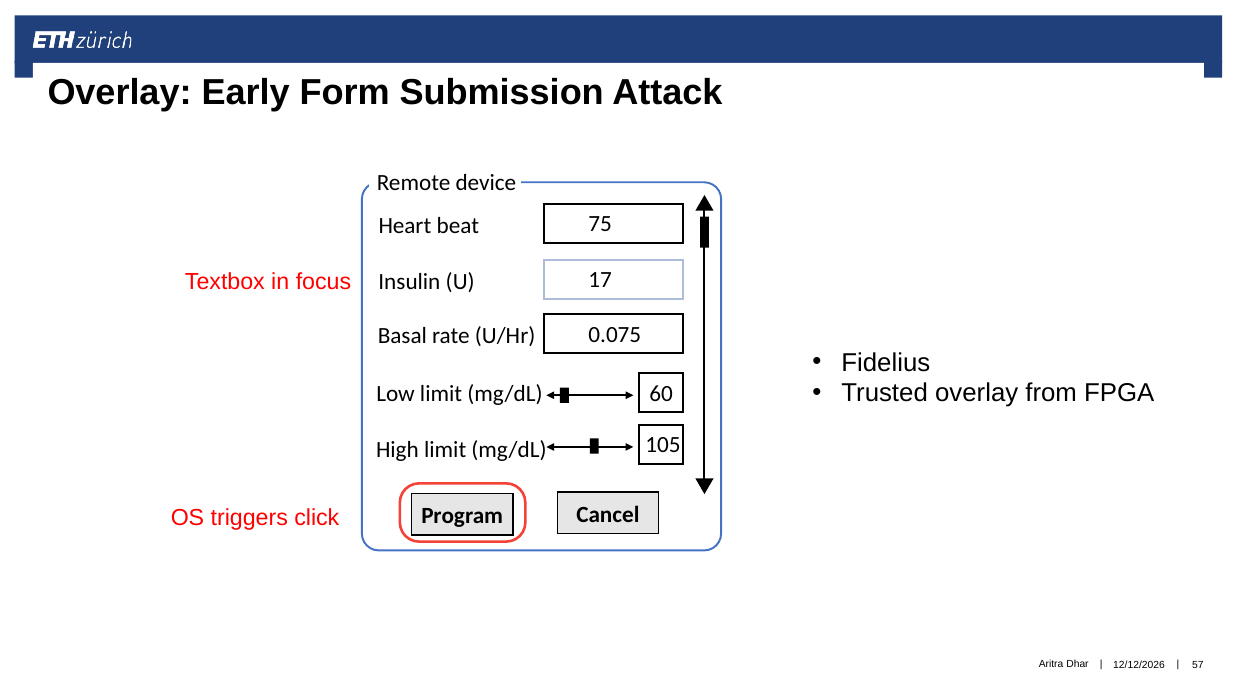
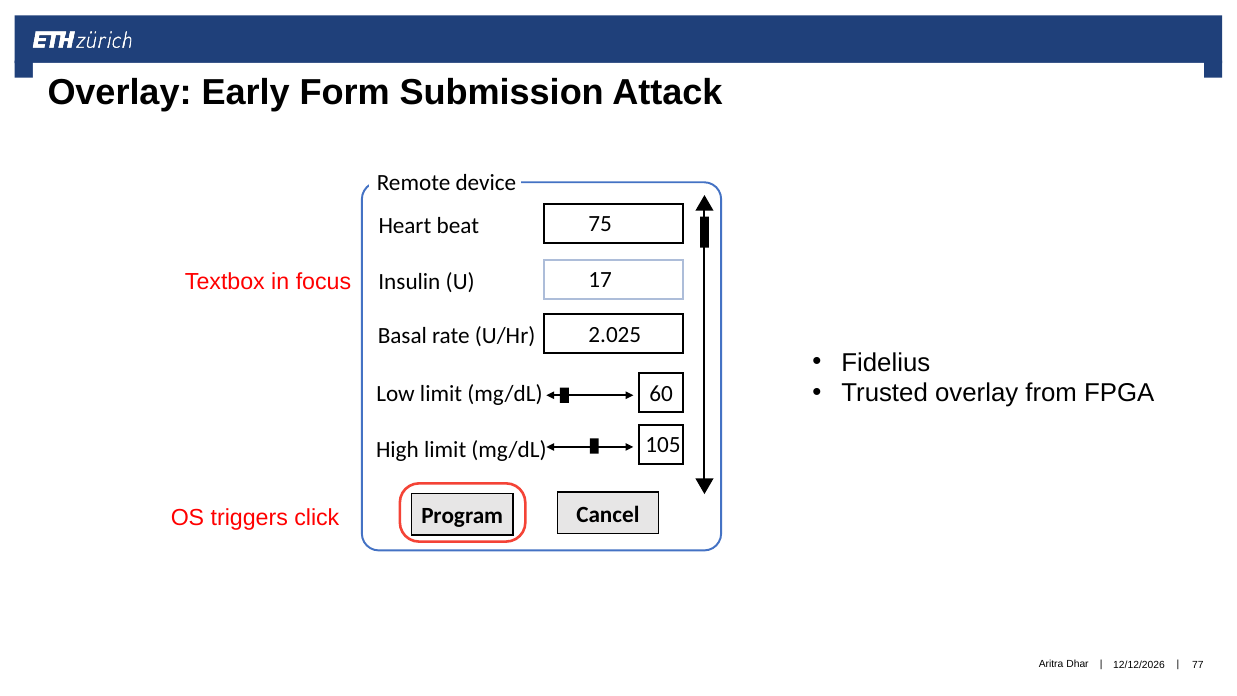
0.075: 0.075 -> 2.025
57: 57 -> 77
